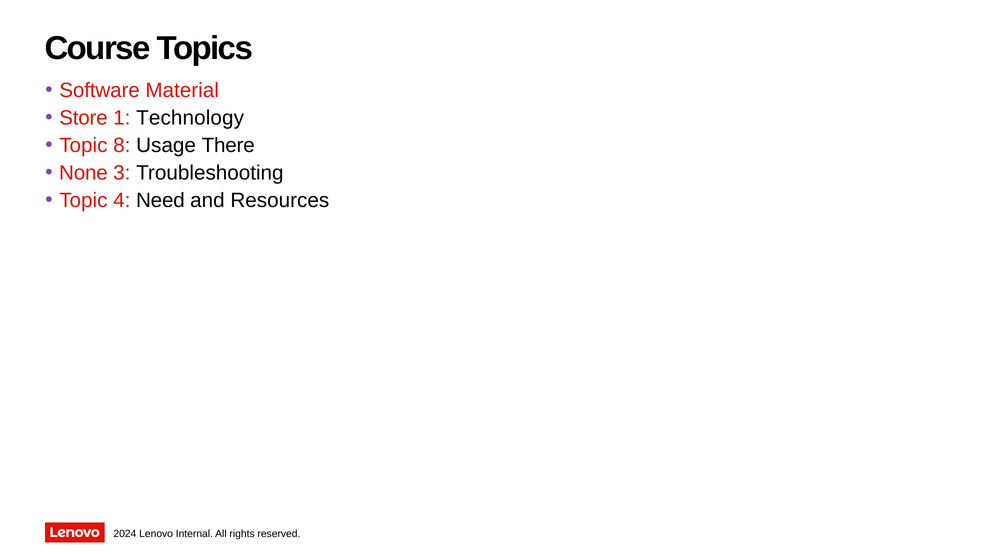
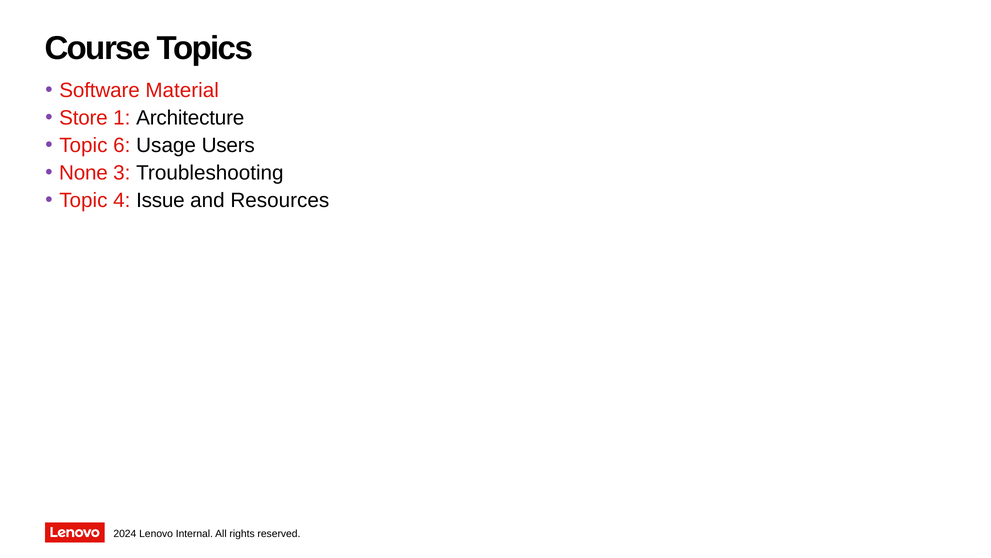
Technology: Technology -> Architecture
8: 8 -> 6
There: There -> Users
Need: Need -> Issue
